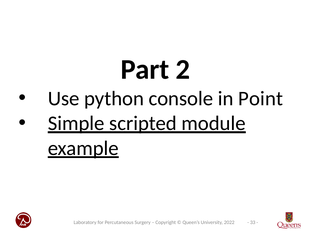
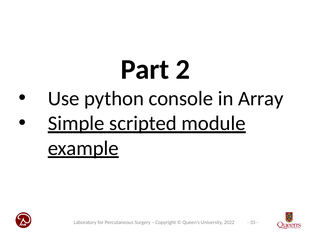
Point: Point -> Array
